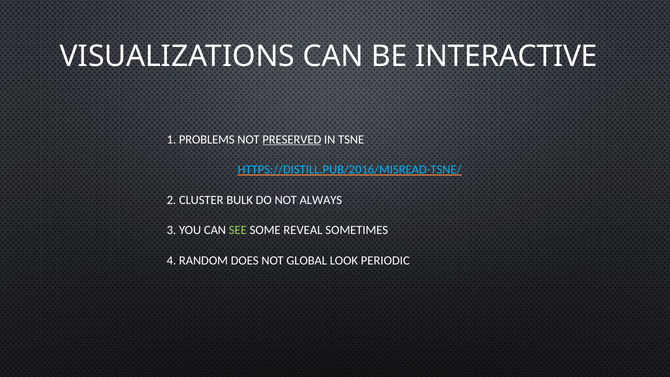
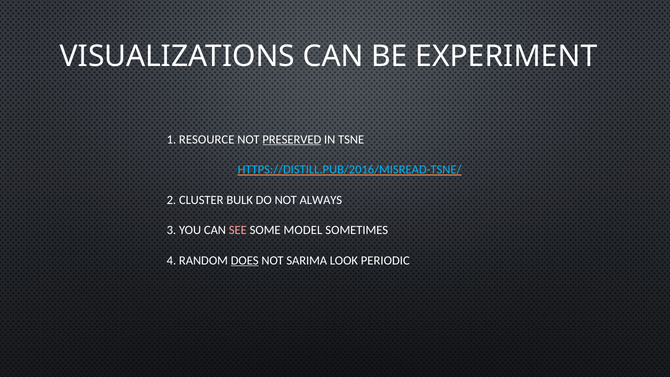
INTERACTIVE: INTERACTIVE -> EXPERIMENT
PROBLEMS: PROBLEMS -> RESOURCE
SEE colour: light green -> pink
REVEAL: REVEAL -> MODEL
DOES underline: none -> present
GLOBAL: GLOBAL -> SARIMA
